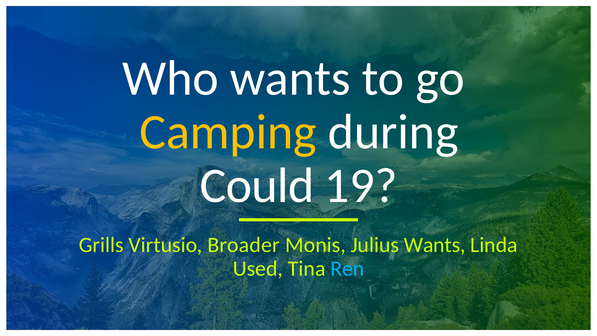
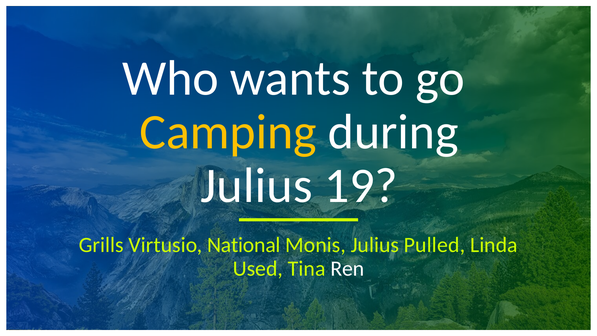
Could at (257, 186): Could -> Julius
Broader: Broader -> National
Julius Wants: Wants -> Pulled
Ren colour: light blue -> white
